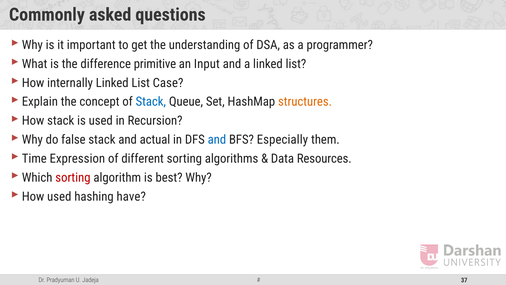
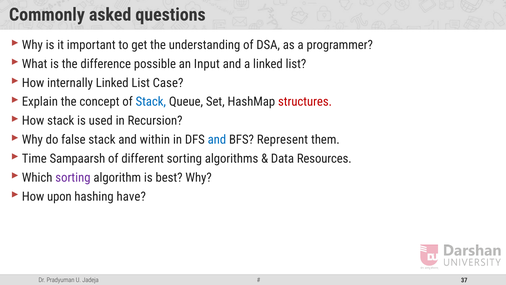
primitive: primitive -> possible
structures colour: orange -> red
actual: actual -> within
Especially: Especially -> Represent
Expression: Expression -> Sampaarsh
sorting at (73, 177) colour: red -> purple
How used: used -> upon
